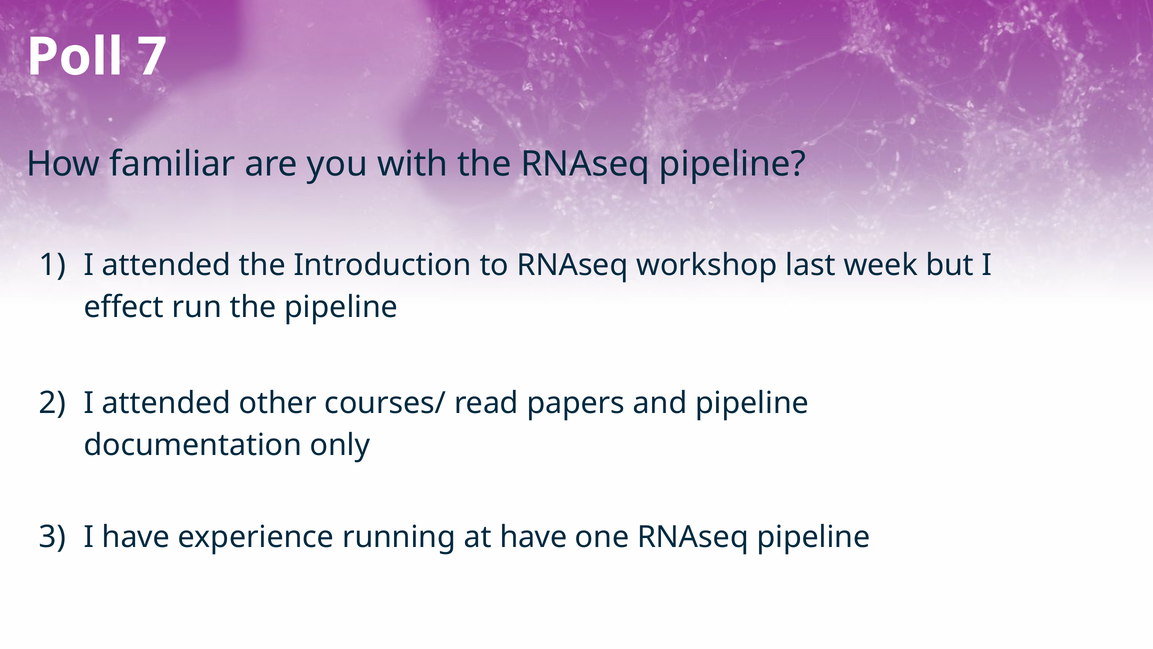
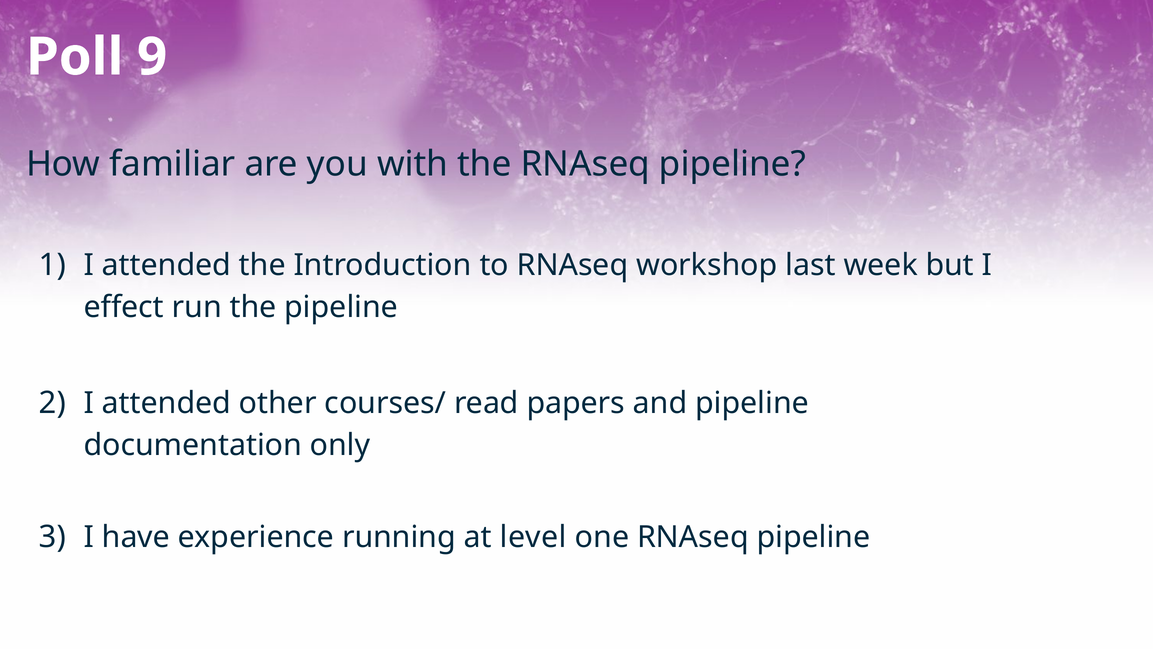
7: 7 -> 9
at have: have -> level
